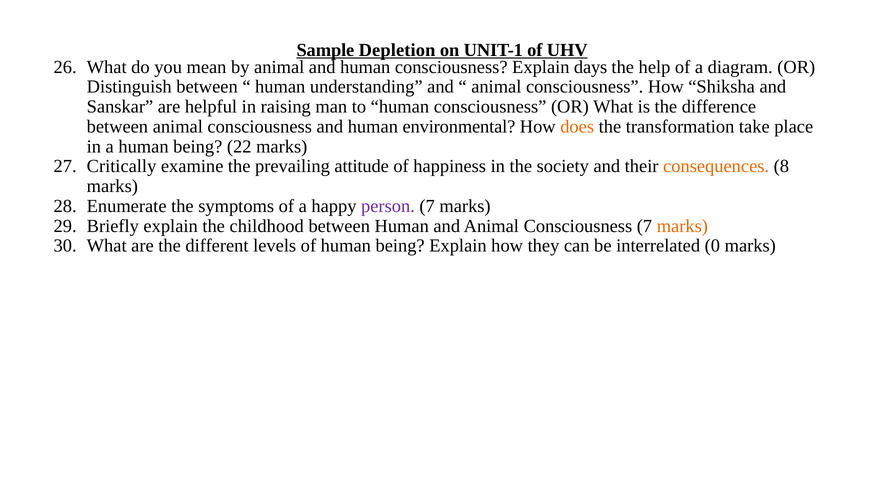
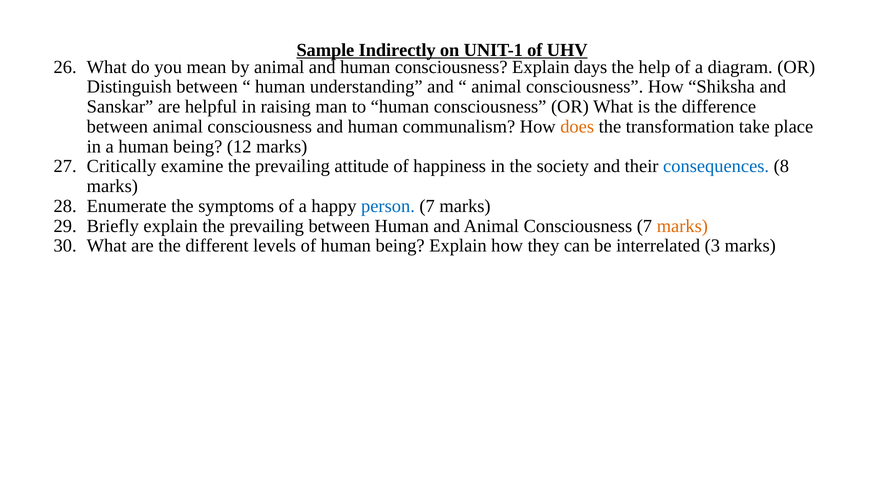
Depletion: Depletion -> Indirectly
environmental: environmental -> communalism
22: 22 -> 12
consequences colour: orange -> blue
person colour: purple -> blue
explain the childhood: childhood -> prevailing
0: 0 -> 3
